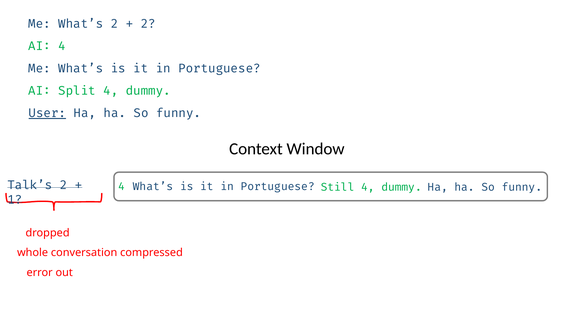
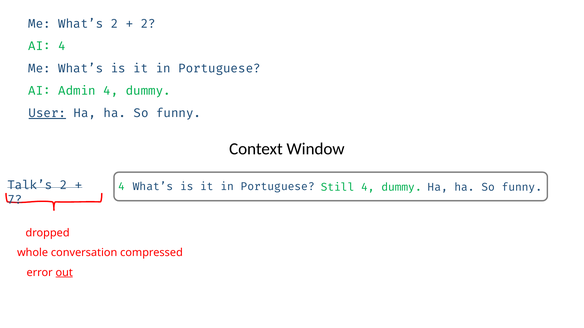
Split: Split -> Admin
1: 1 -> 7
out underline: none -> present
